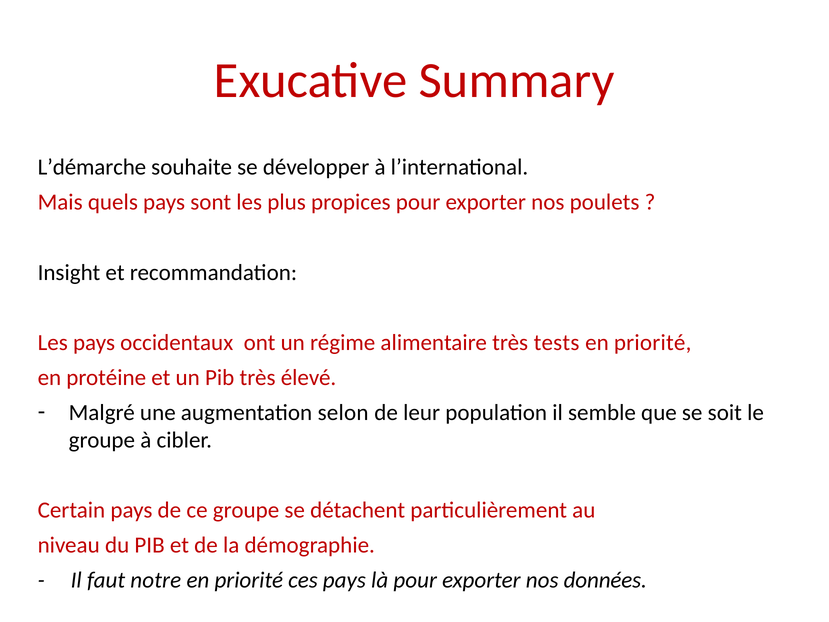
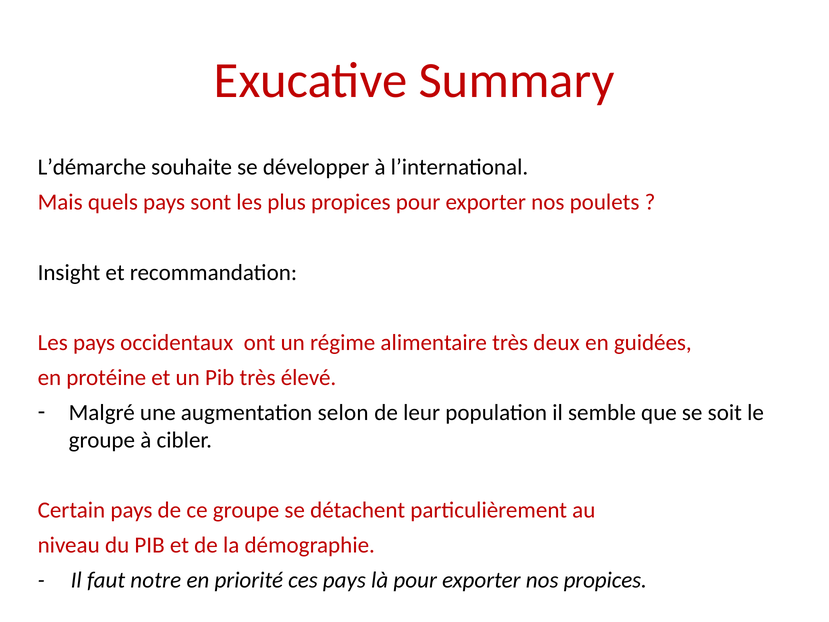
tests: tests -> deux
priorité at (653, 342): priorité -> guidées
nos données: données -> propices
